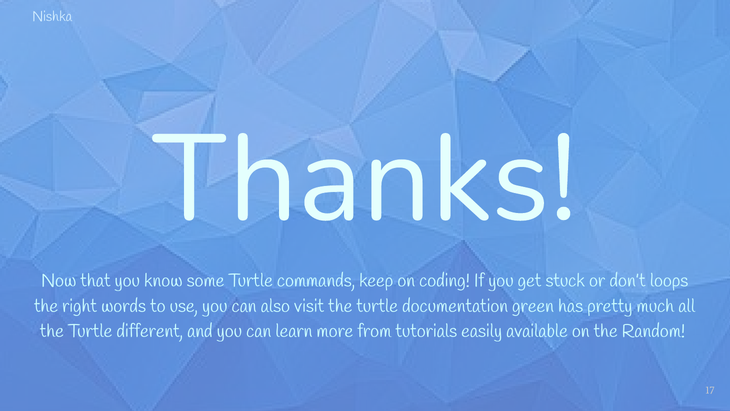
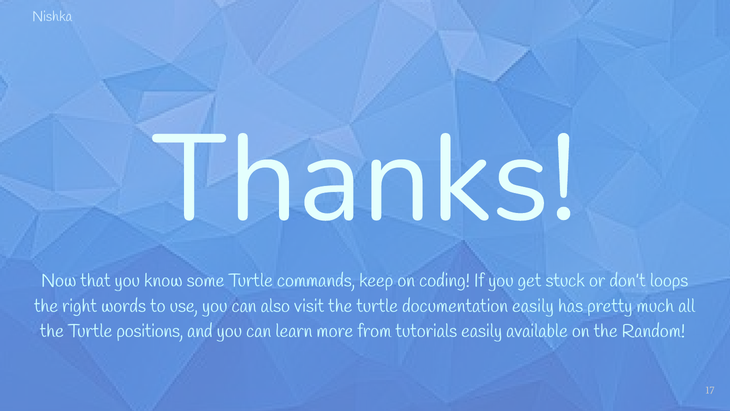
documentation green: green -> easily
different: different -> positions
